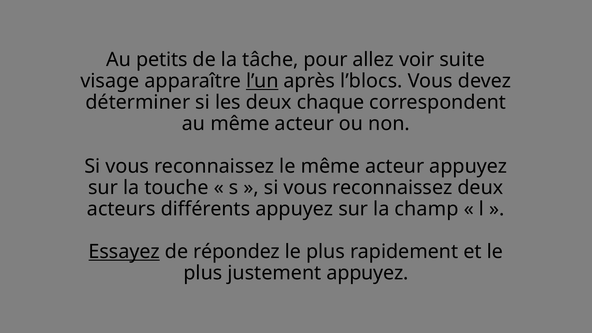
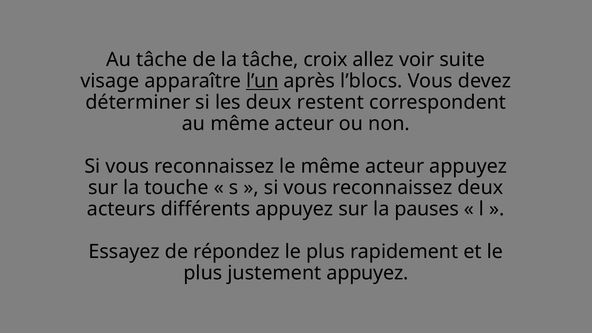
Au petits: petits -> tâche
pour: pour -> croix
chaque: chaque -> restent
champ: champ -> pauses
Essayez underline: present -> none
